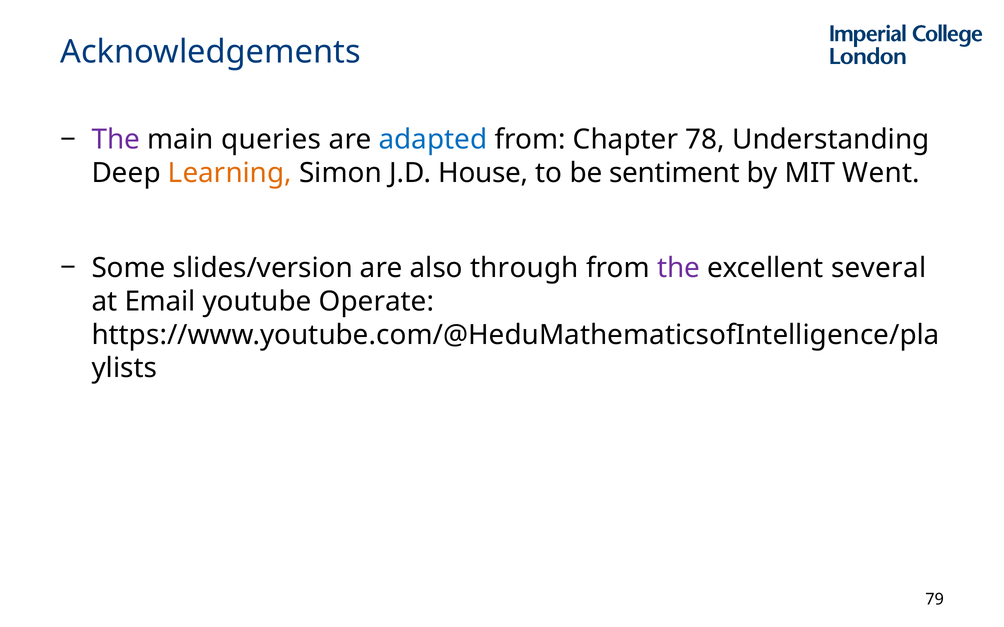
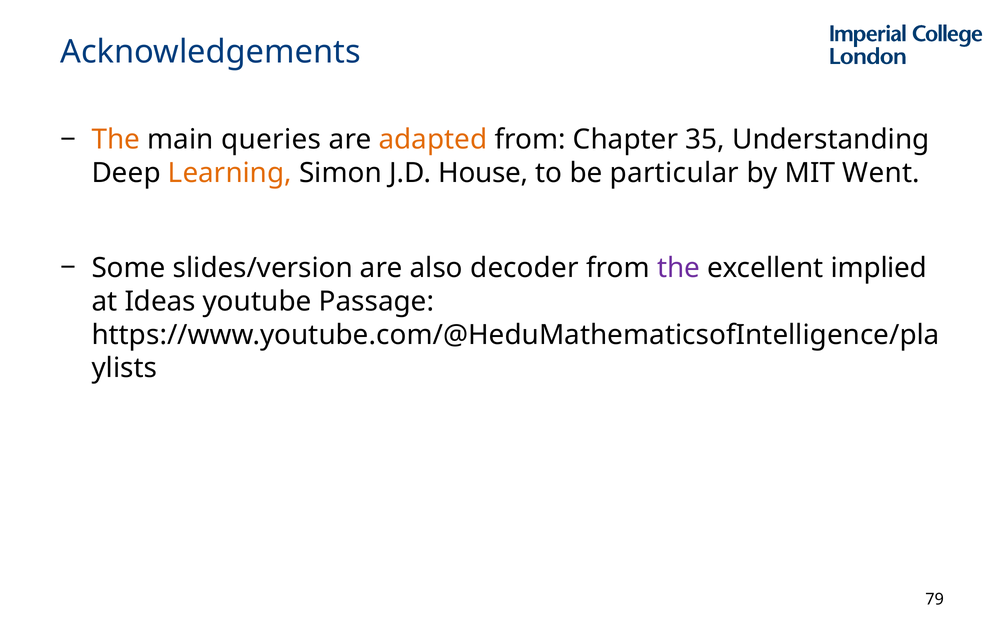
The at (116, 140) colour: purple -> orange
adapted colour: blue -> orange
78: 78 -> 35
sentiment: sentiment -> particular
through: through -> decoder
several: several -> implied
Email: Email -> Ideas
Operate: Operate -> Passage
